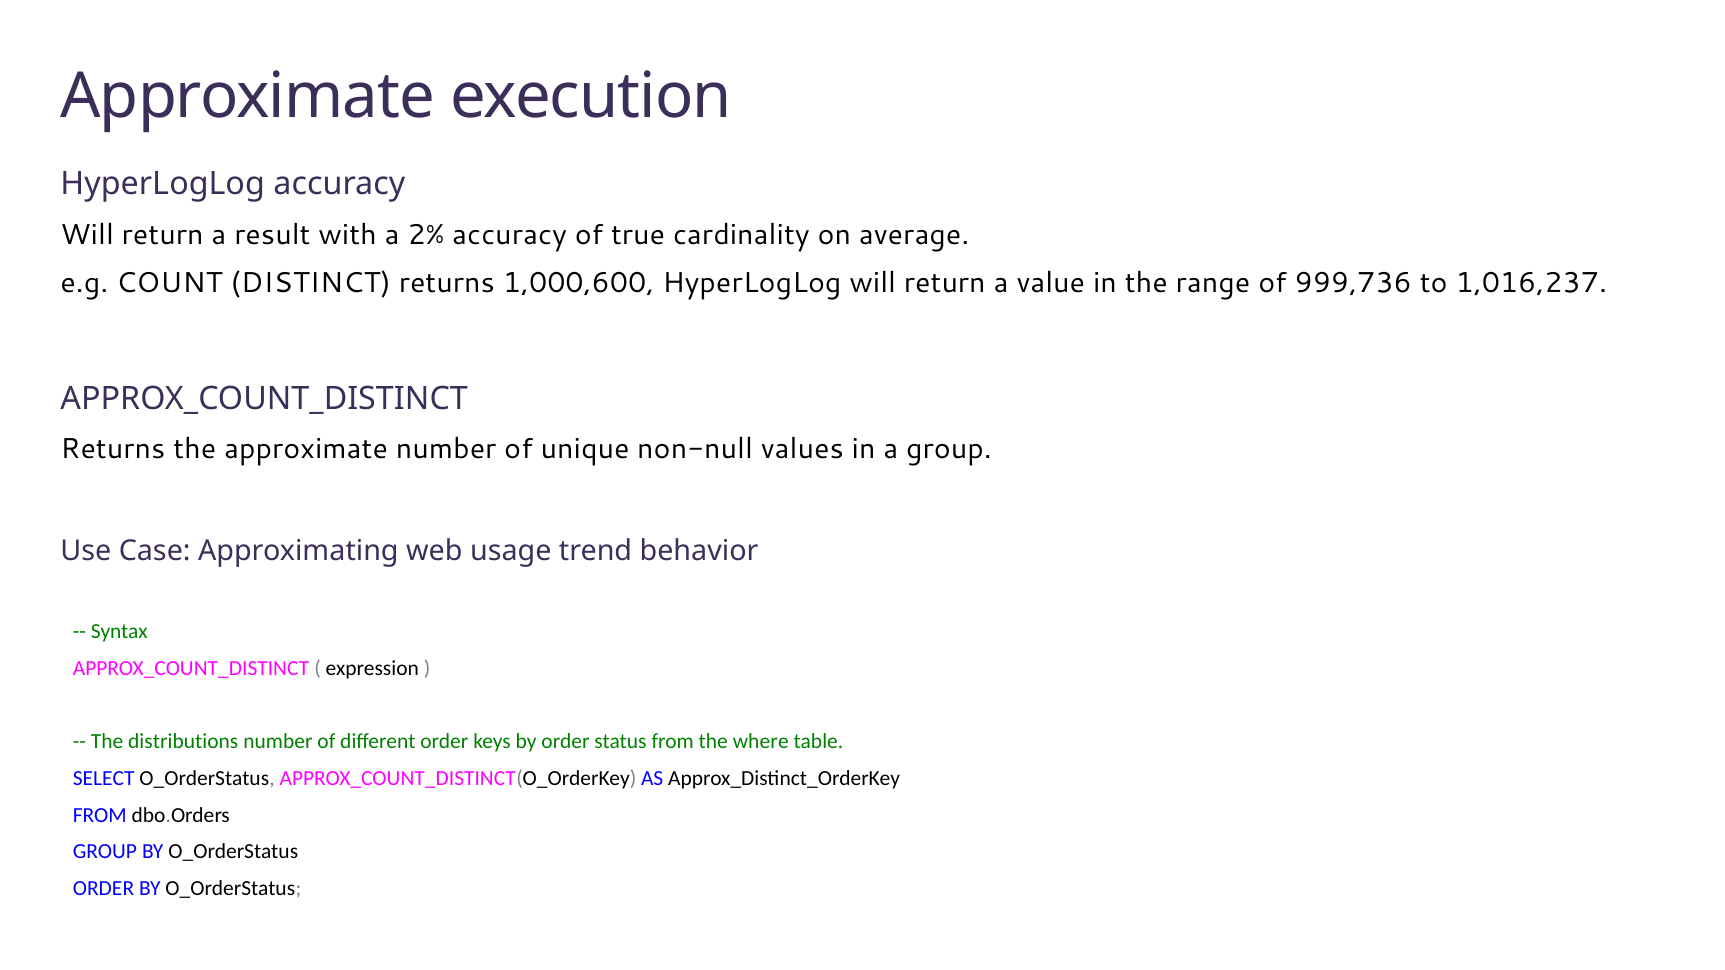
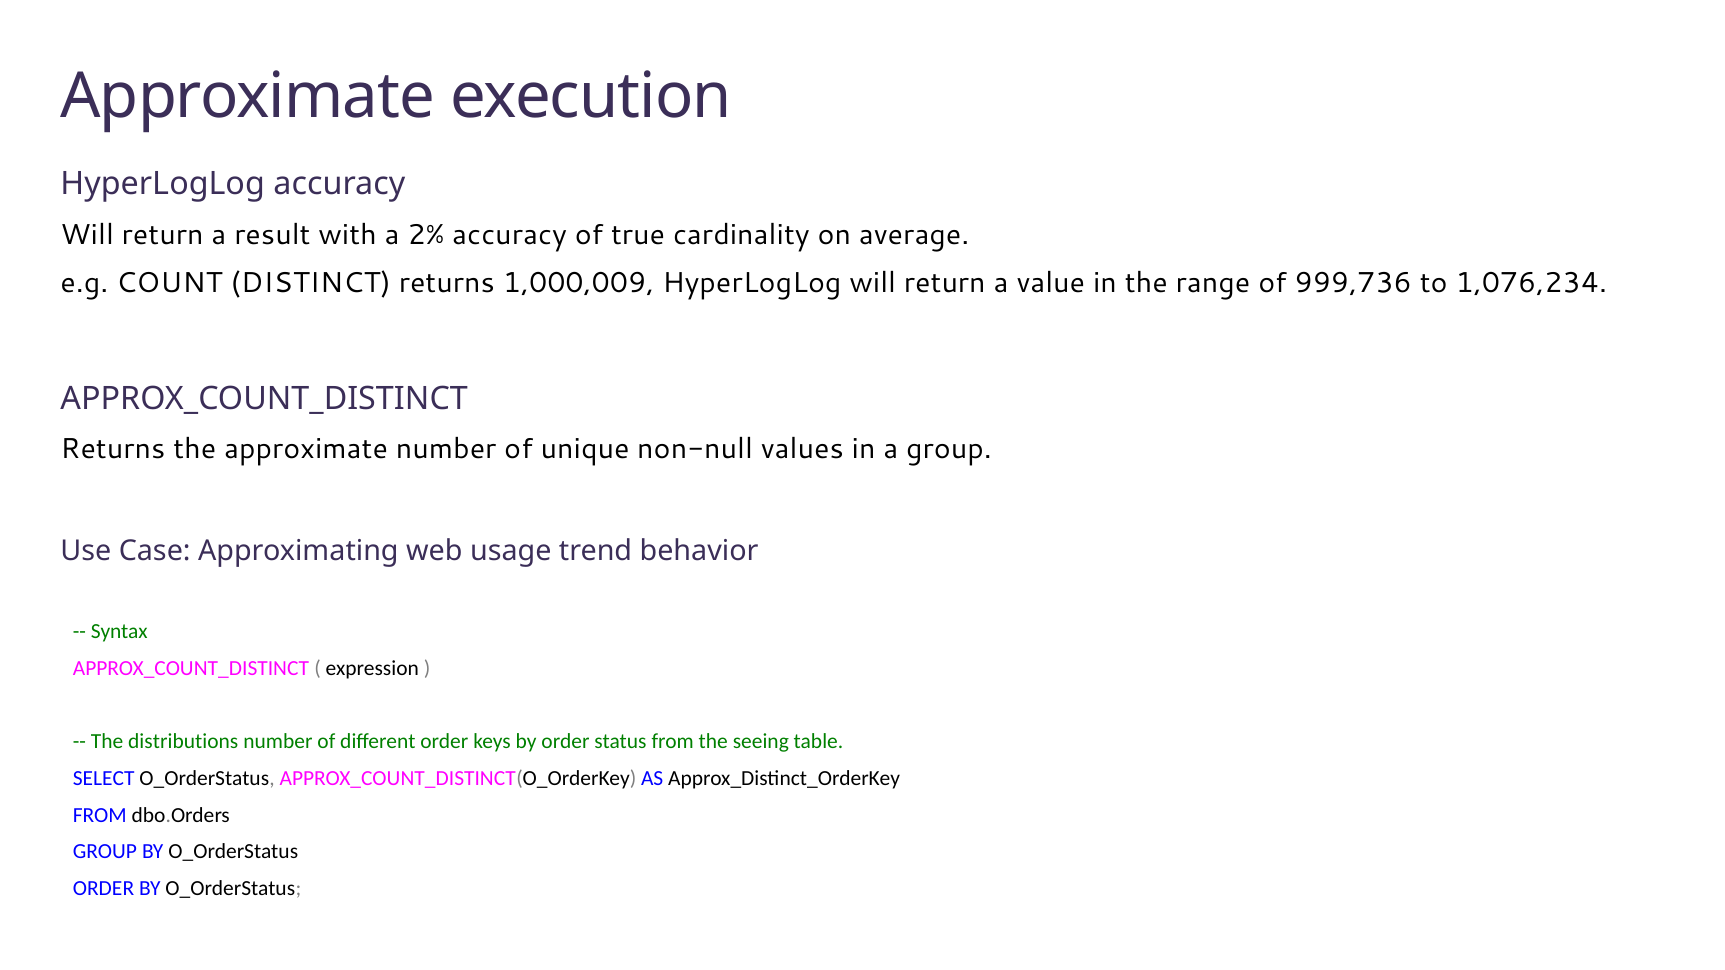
1,000,600: 1,000,600 -> 1,000,009
1,016,237: 1,016,237 -> 1,076,234
where: where -> seeing
